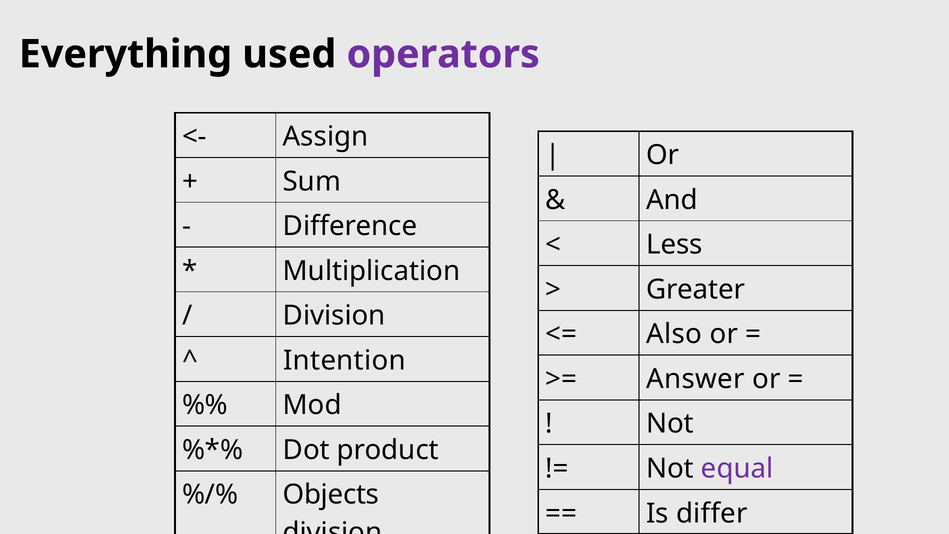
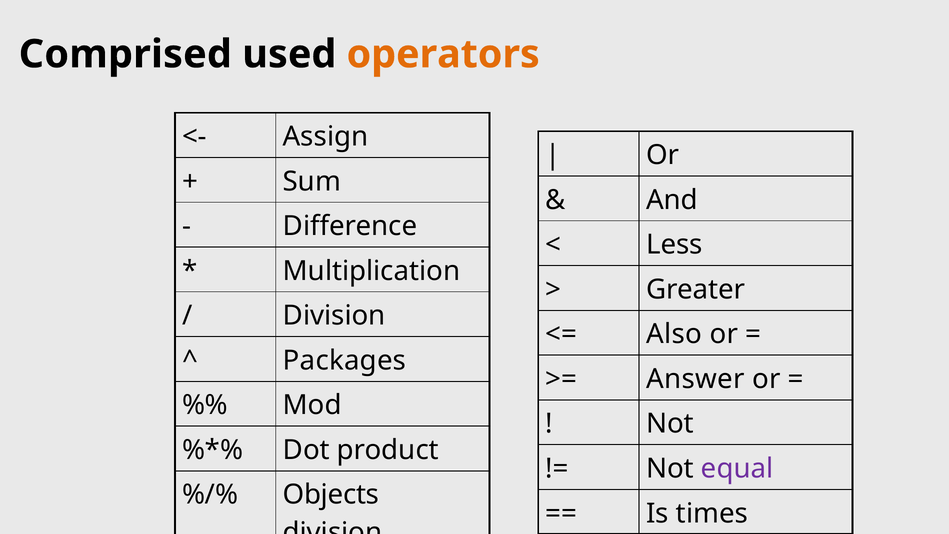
Everything: Everything -> Comprised
operators colour: purple -> orange
Intention: Intention -> Packages
differ: differ -> times
